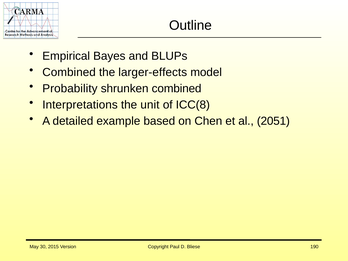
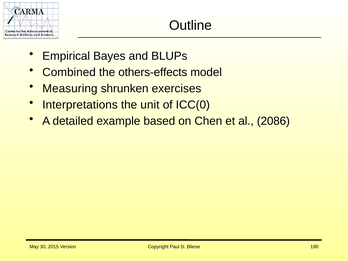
larger-effects: larger-effects -> others-effects
Probability: Probability -> Measuring
shrunken combined: combined -> exercises
ICC(8: ICC(8 -> ICC(0
2051: 2051 -> 2086
